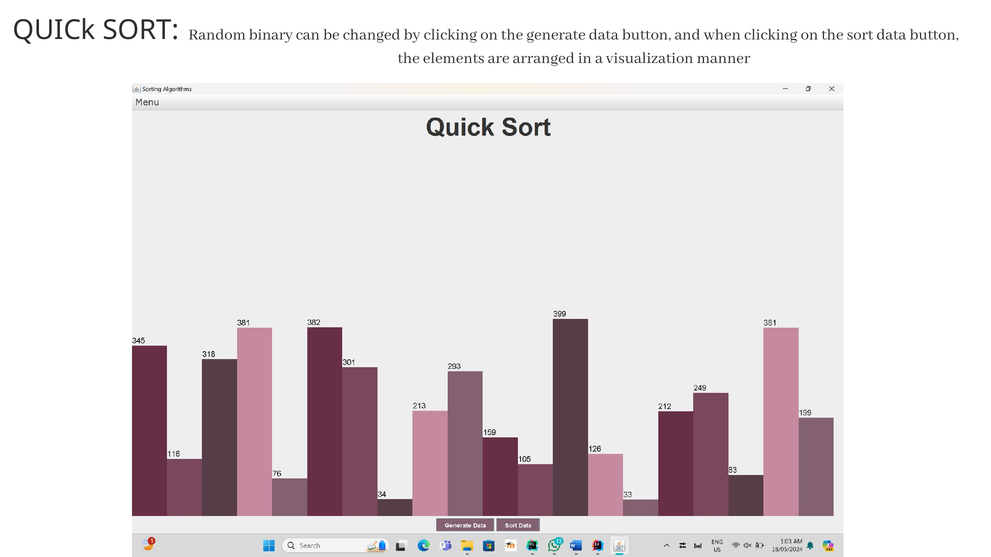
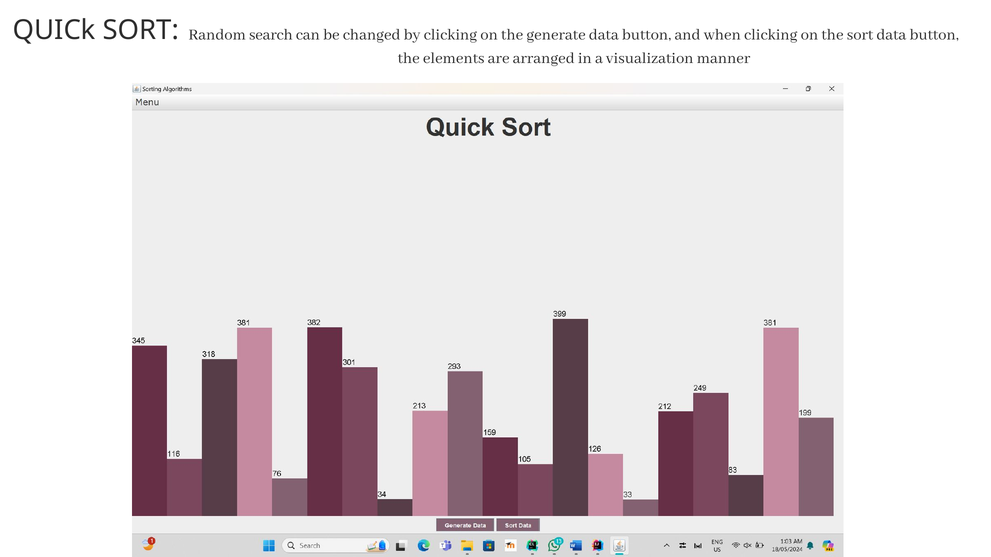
binary: binary -> search
